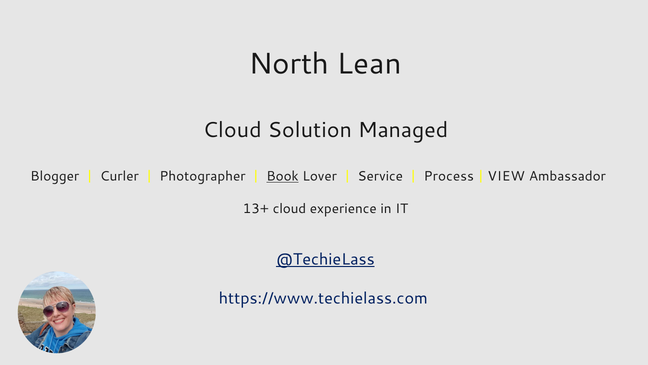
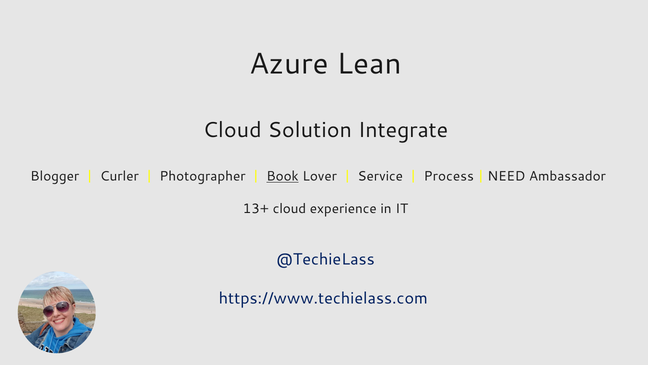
North: North -> Azure
Managed: Managed -> Integrate
VIEW: VIEW -> NEED
@TechieLass underline: present -> none
